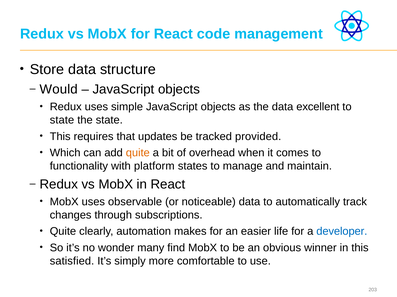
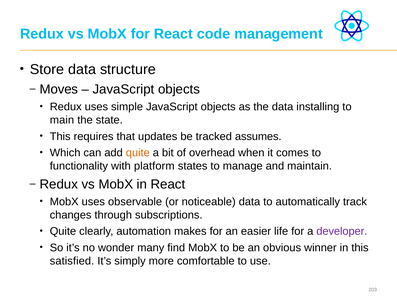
Would: Would -> Moves
excellent: excellent -> installing
state at (62, 120): state -> main
provided: provided -> assumes
developer colour: blue -> purple
